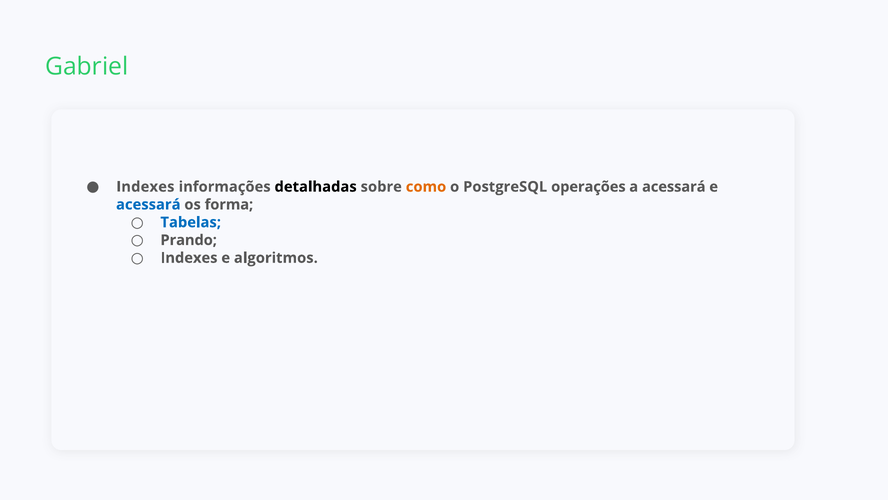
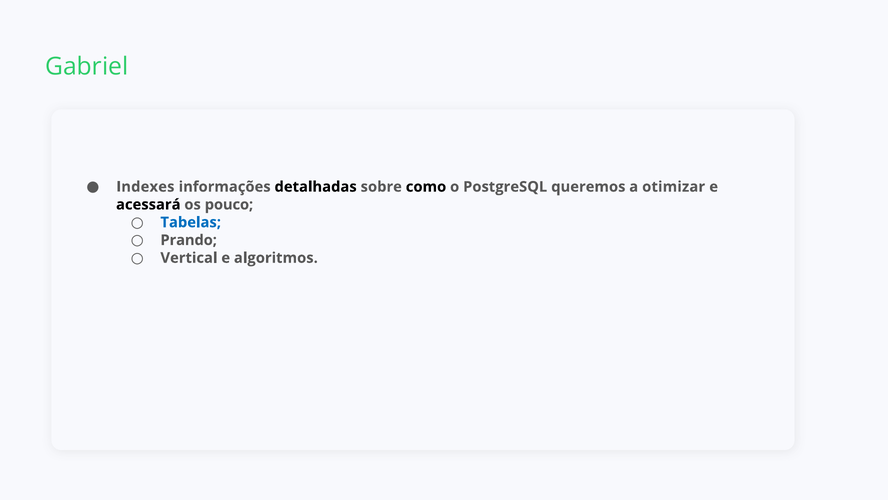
como colour: orange -> black
operações: operações -> queremos
a acessará: acessará -> otimizar
acessará at (148, 204) colour: blue -> black
forma: forma -> pouco
Indexes at (189, 258): Indexes -> Vertical
